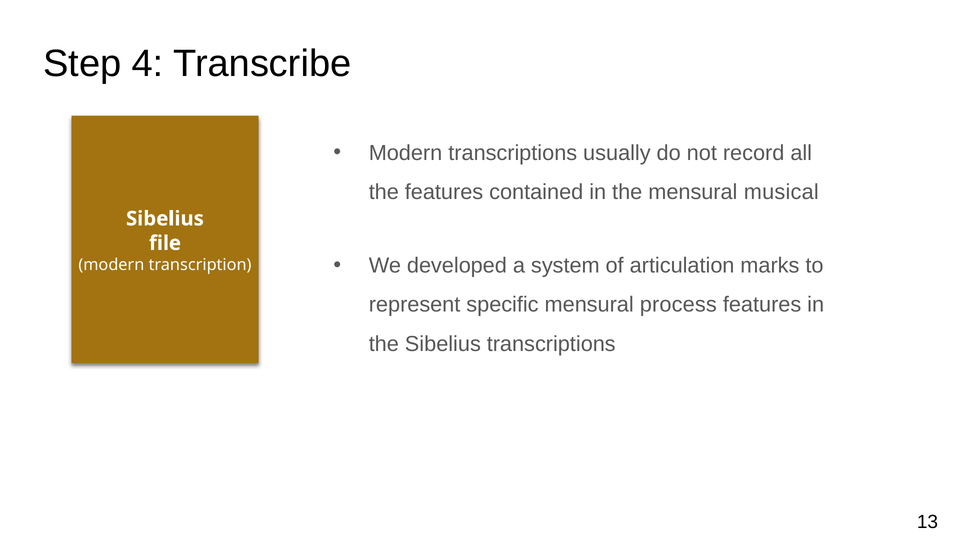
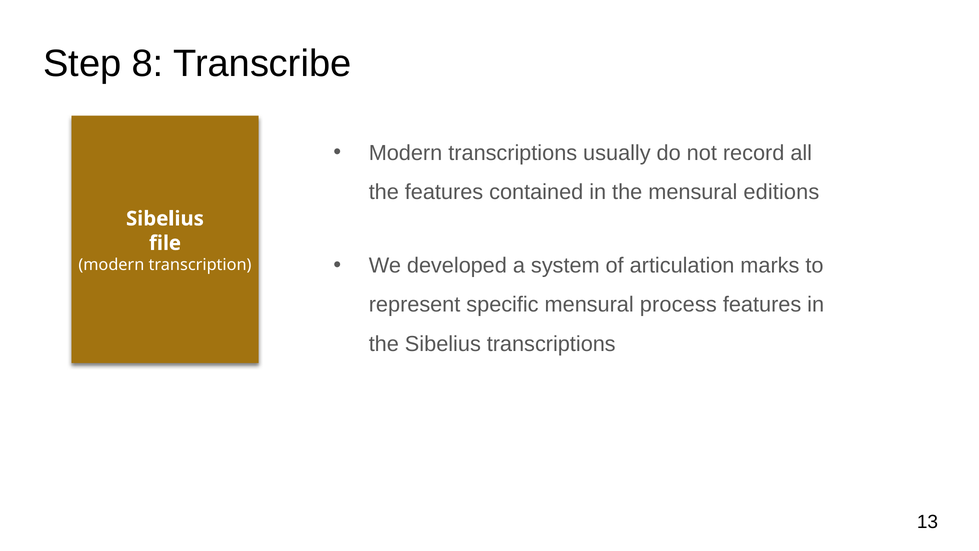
4: 4 -> 8
musical: musical -> editions
